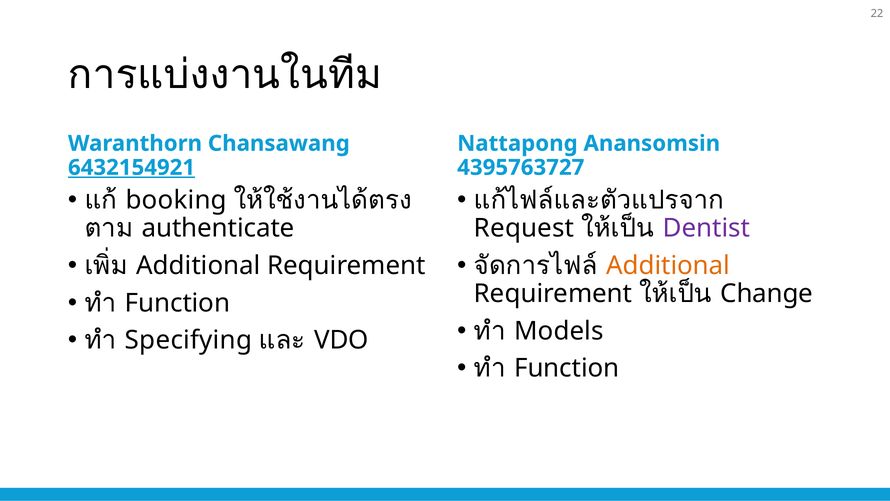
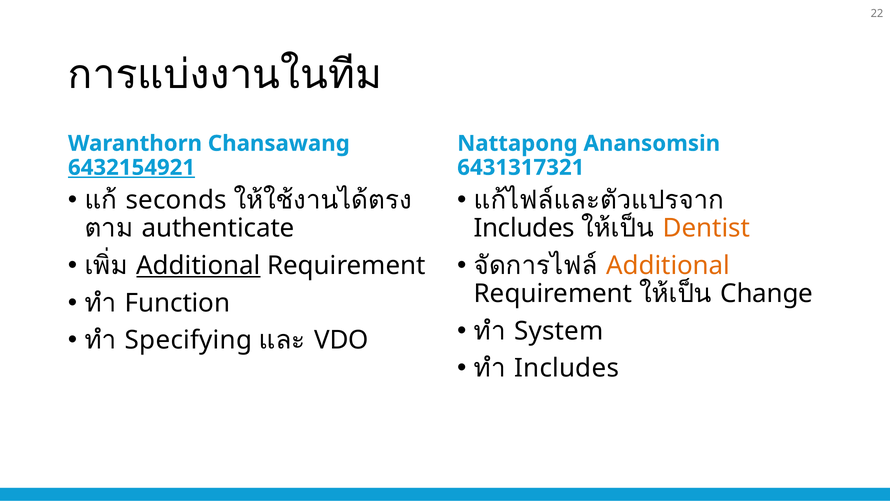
4395763727: 4395763727 -> 6431317321
booking: booking -> seconds
Request at (524, 228): Request -> Includes
Dentist colour: purple -> orange
Additional at (198, 265) underline: none -> present
Models: Models -> System
Function at (567, 368): Function -> Includes
